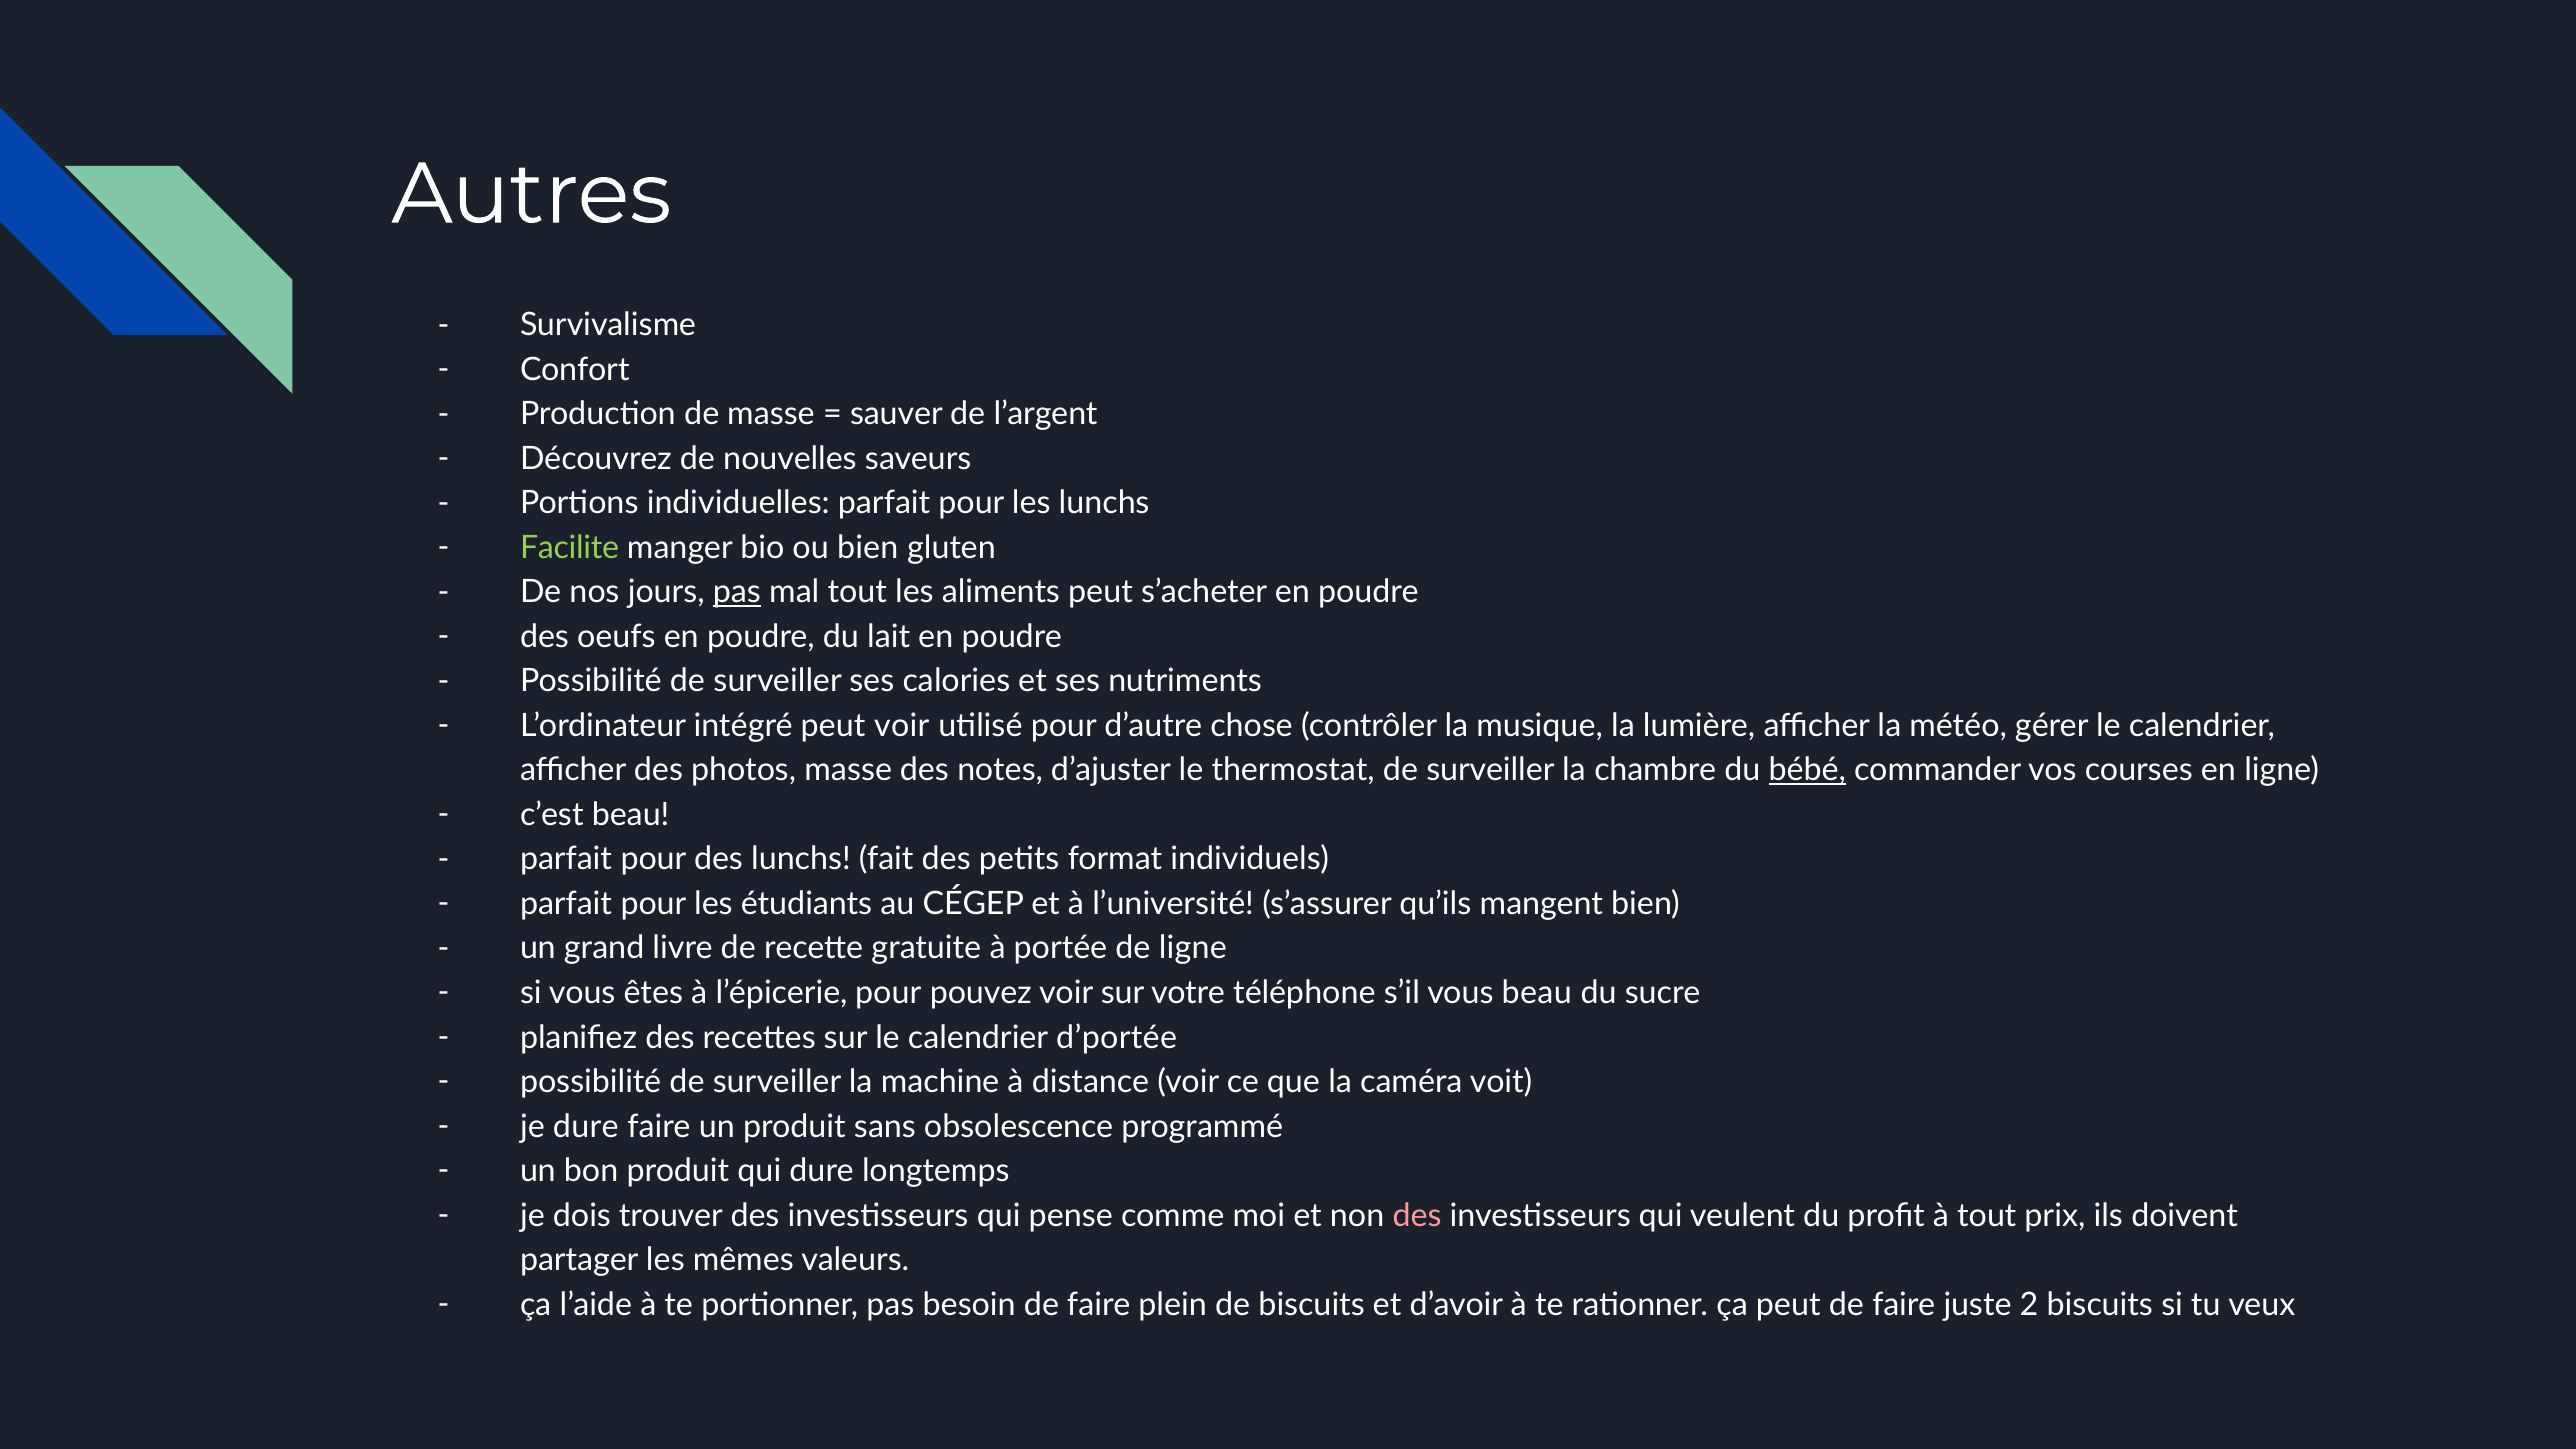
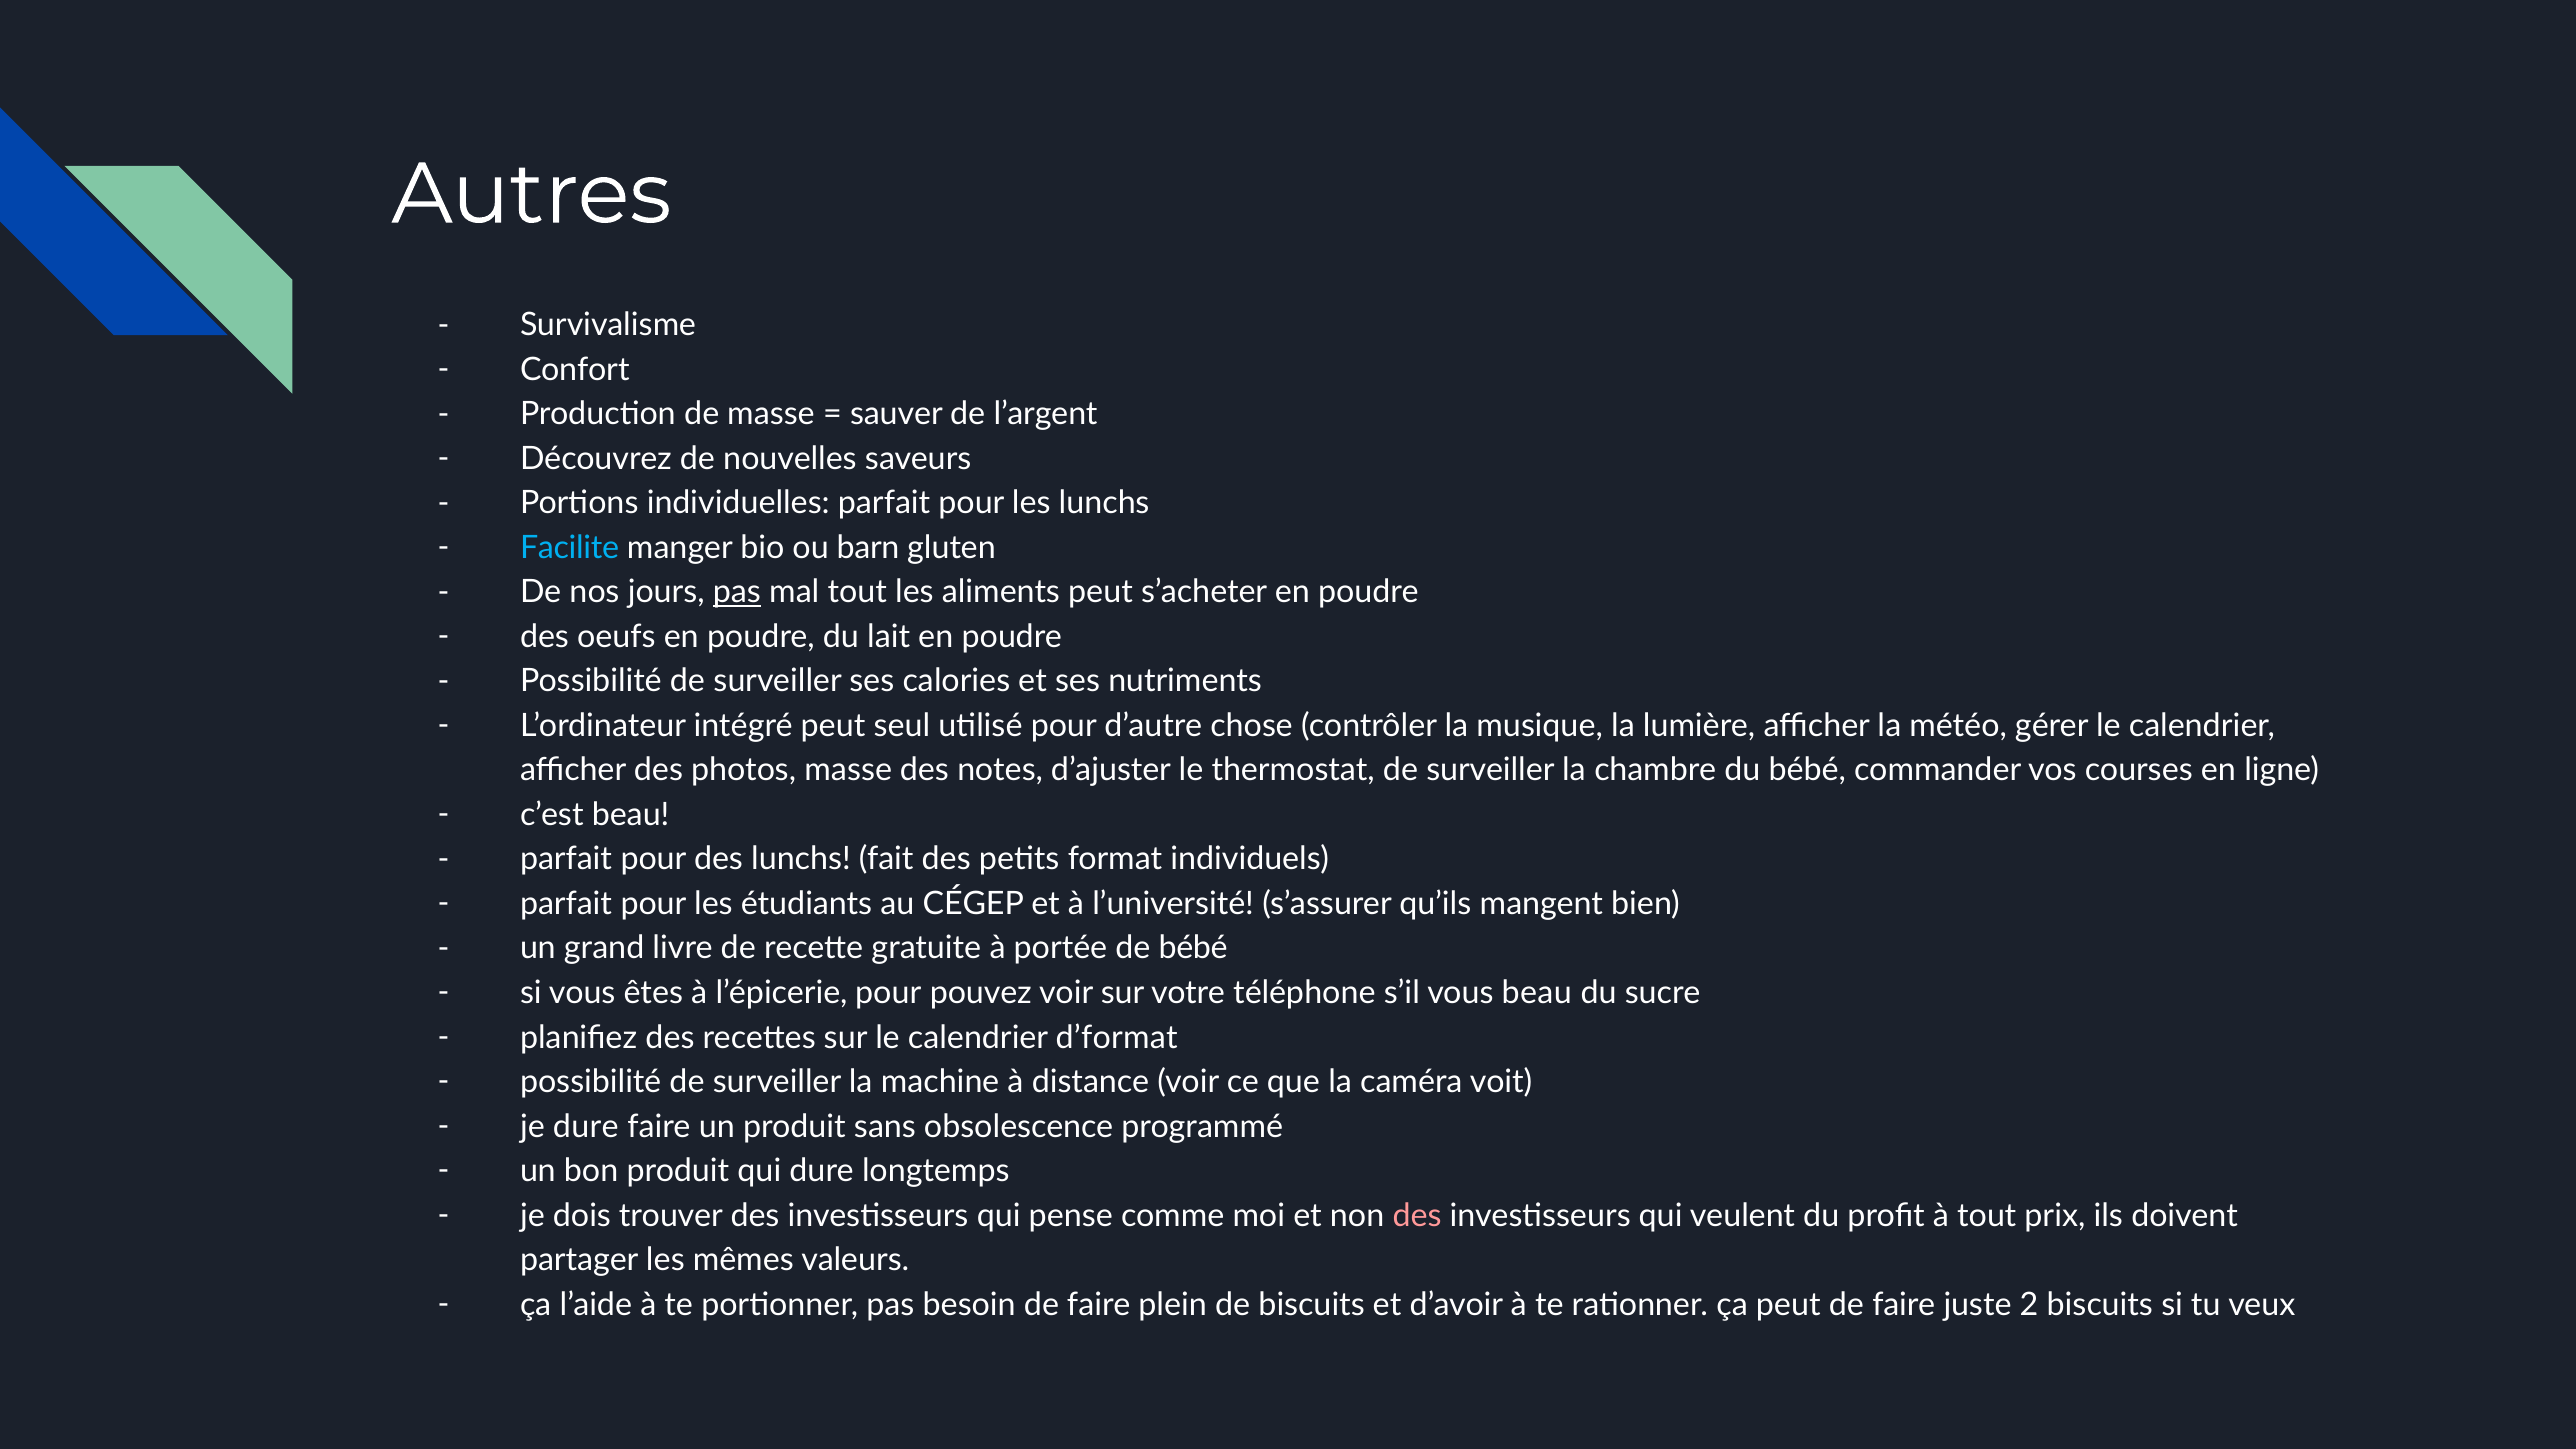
Facilite colour: light green -> light blue
ou bien: bien -> barn
peut voir: voir -> seul
bébé at (1807, 770) underline: present -> none
de ligne: ligne -> bébé
d’portée: d’portée -> d’format
